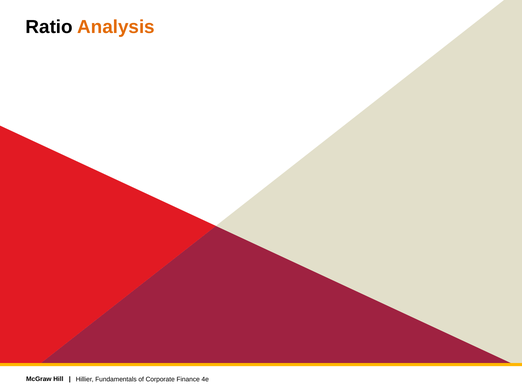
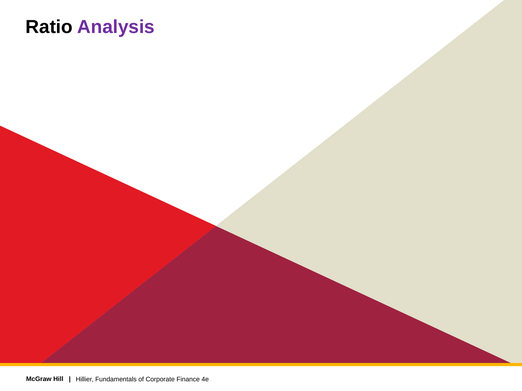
Analysis colour: orange -> purple
